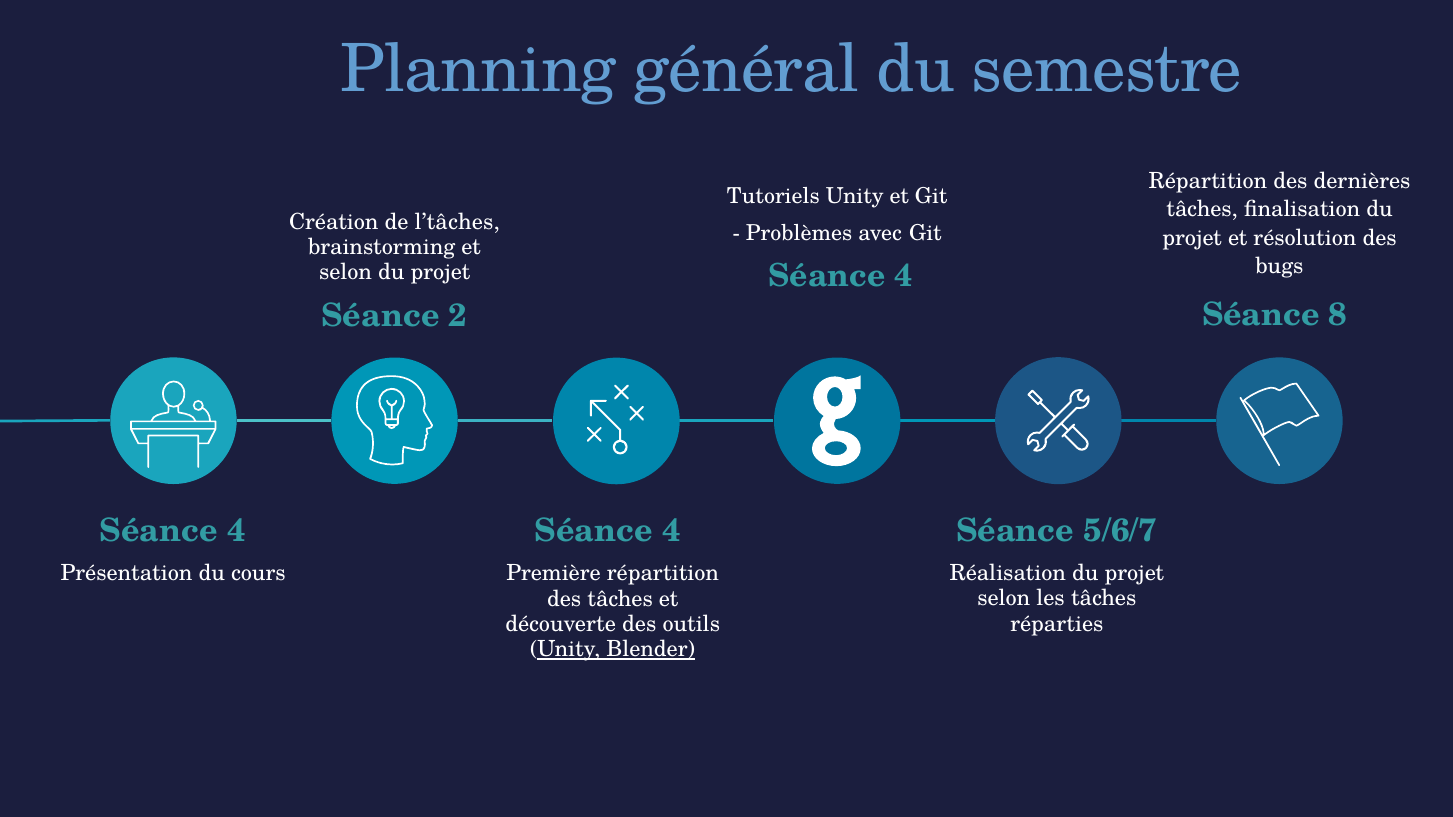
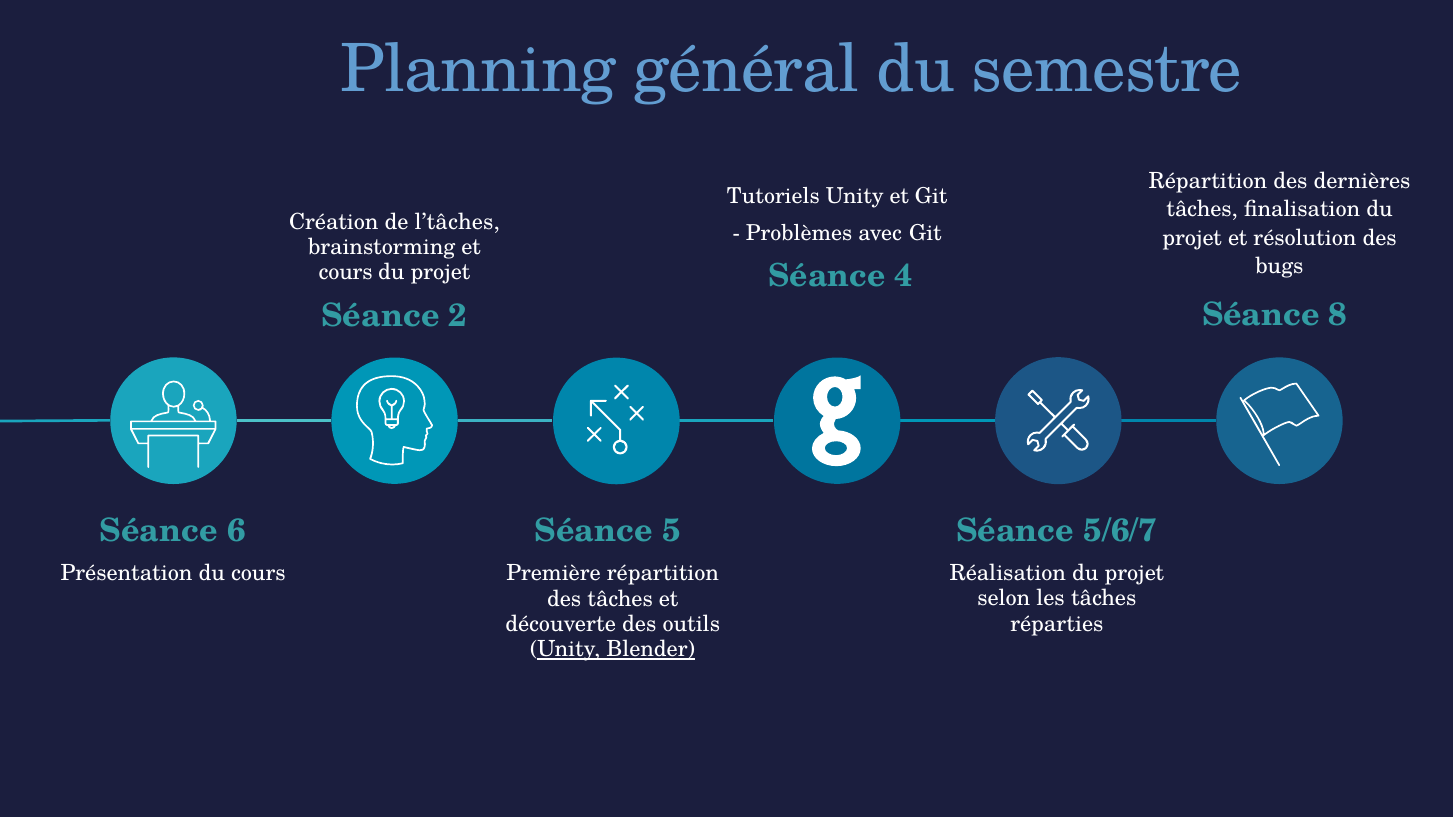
selon at (346, 273): selon -> cours
4 at (237, 531): 4 -> 6
4 at (672, 531): 4 -> 5
